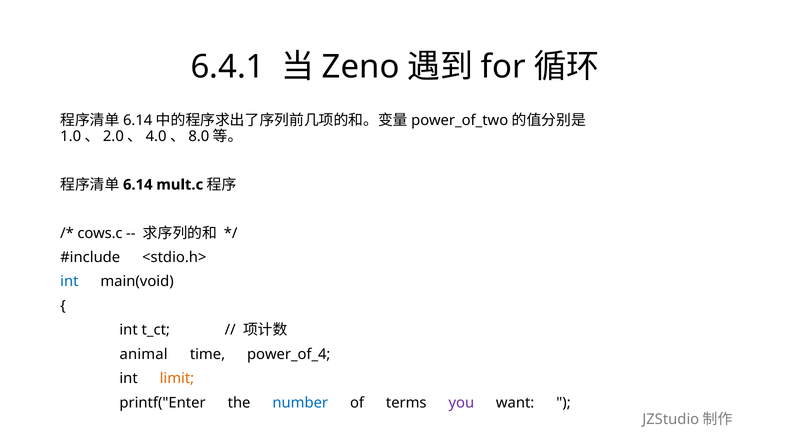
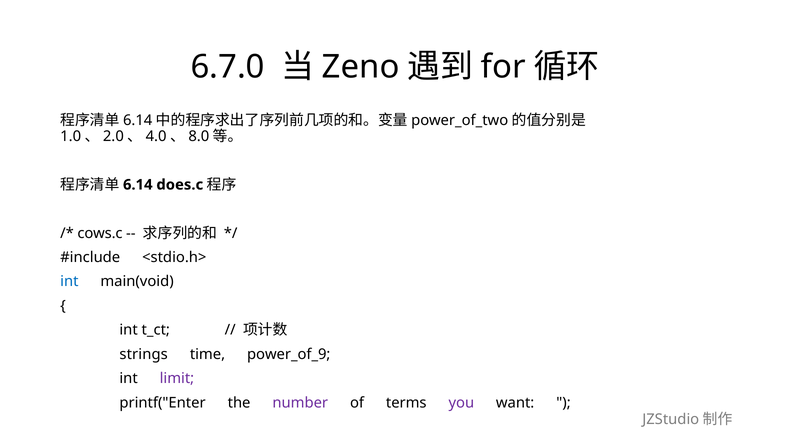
6.4.1: 6.4.1 -> 6.7.0
mult.c: mult.c -> does.c
animal: animal -> strings
power_of_4: power_of_4 -> power_of_9
limit colour: orange -> purple
number colour: blue -> purple
